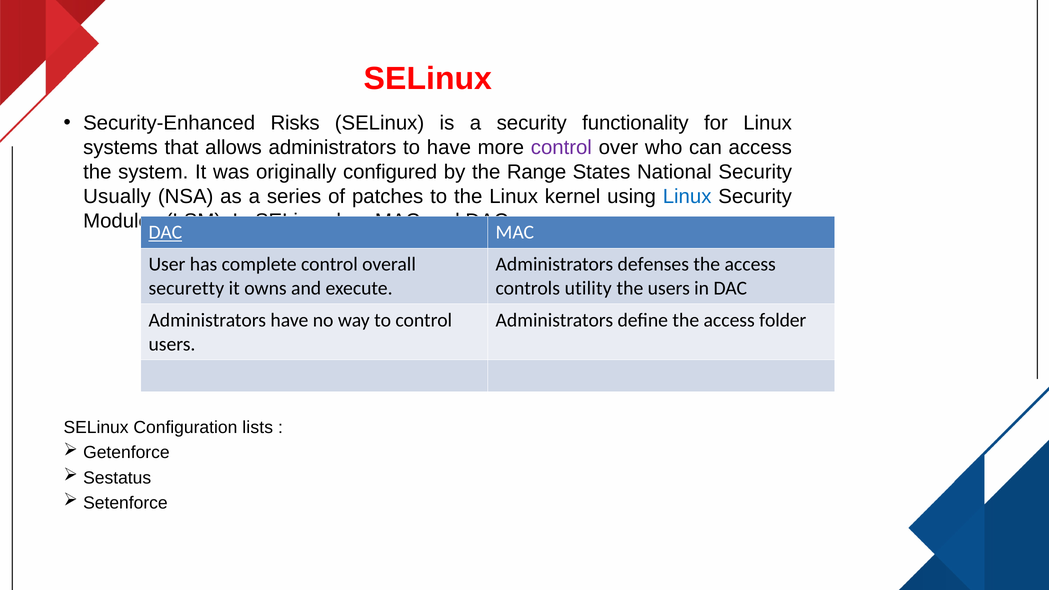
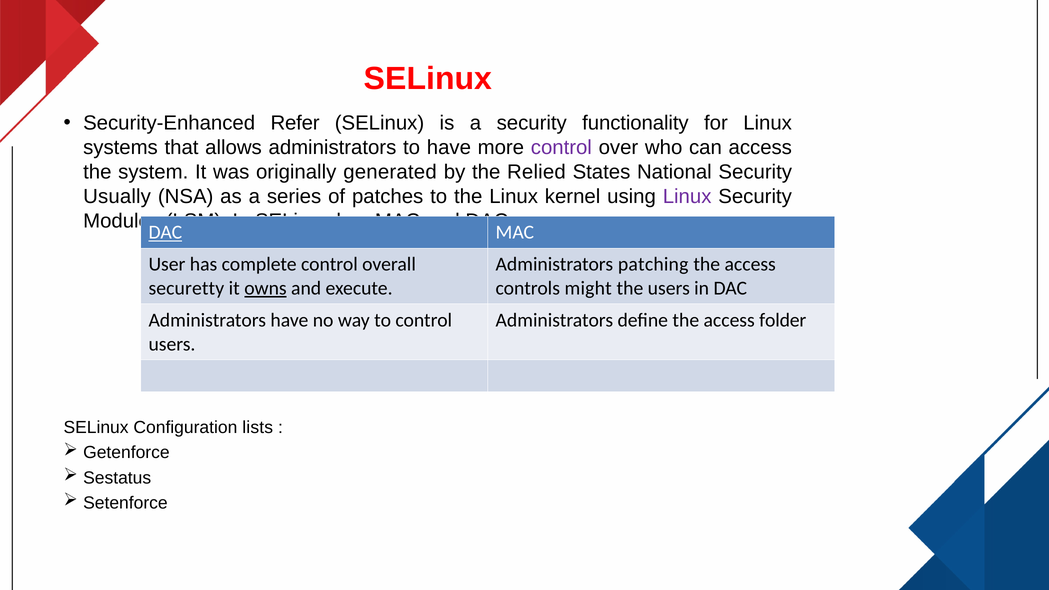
Risks: Risks -> Refer
configured: configured -> generated
Range: Range -> Relied
Linux at (687, 197) colour: blue -> purple
defenses: defenses -> patching
owns underline: none -> present
utility: utility -> might
